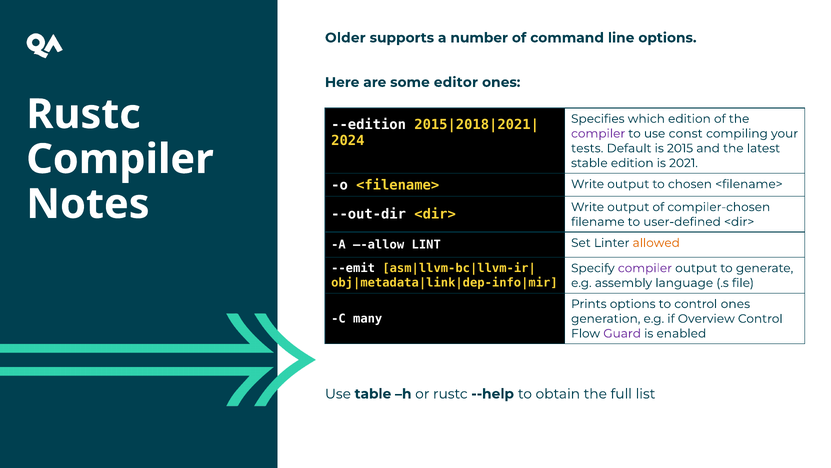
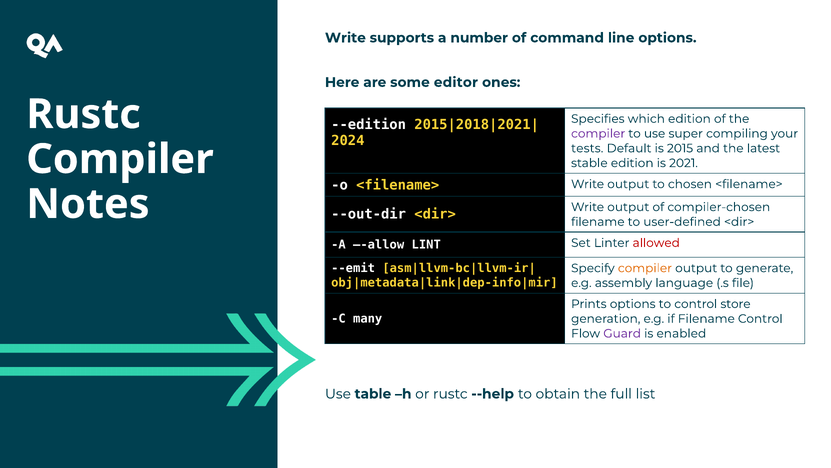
Older at (345, 38): Older -> Write
const: const -> super
allowed colour: orange -> red
compiler at (645, 268) colour: purple -> orange
control ones: ones -> store
if Overview: Overview -> Filename
